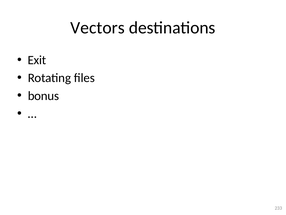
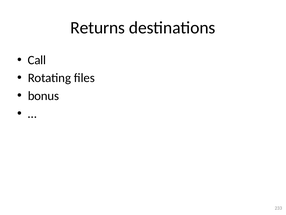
Vectors: Vectors -> Returns
Exit: Exit -> Call
